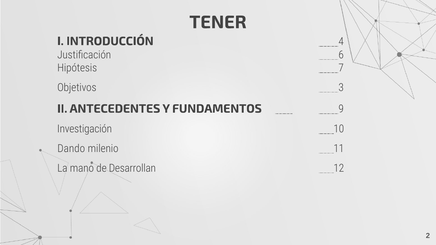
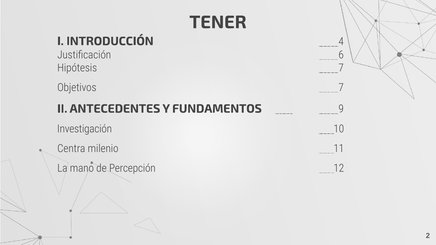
Objetivos 3: 3 -> 7
Dando: Dando -> Centra
Desarrollan: Desarrollan -> Percepción
